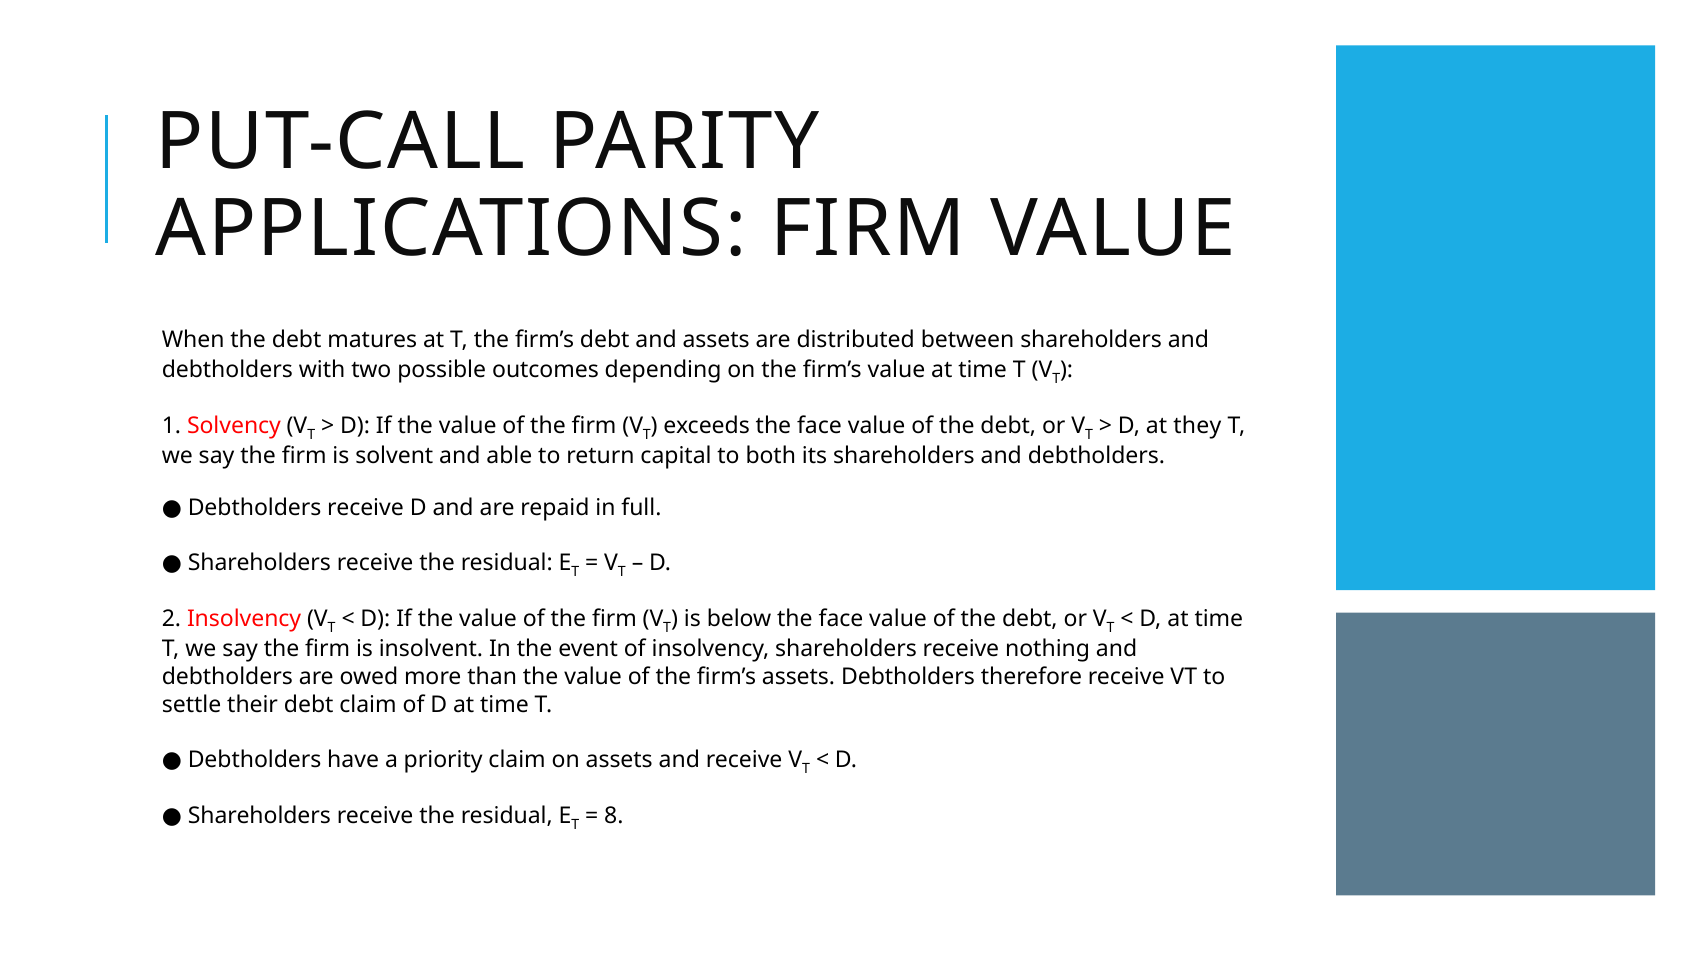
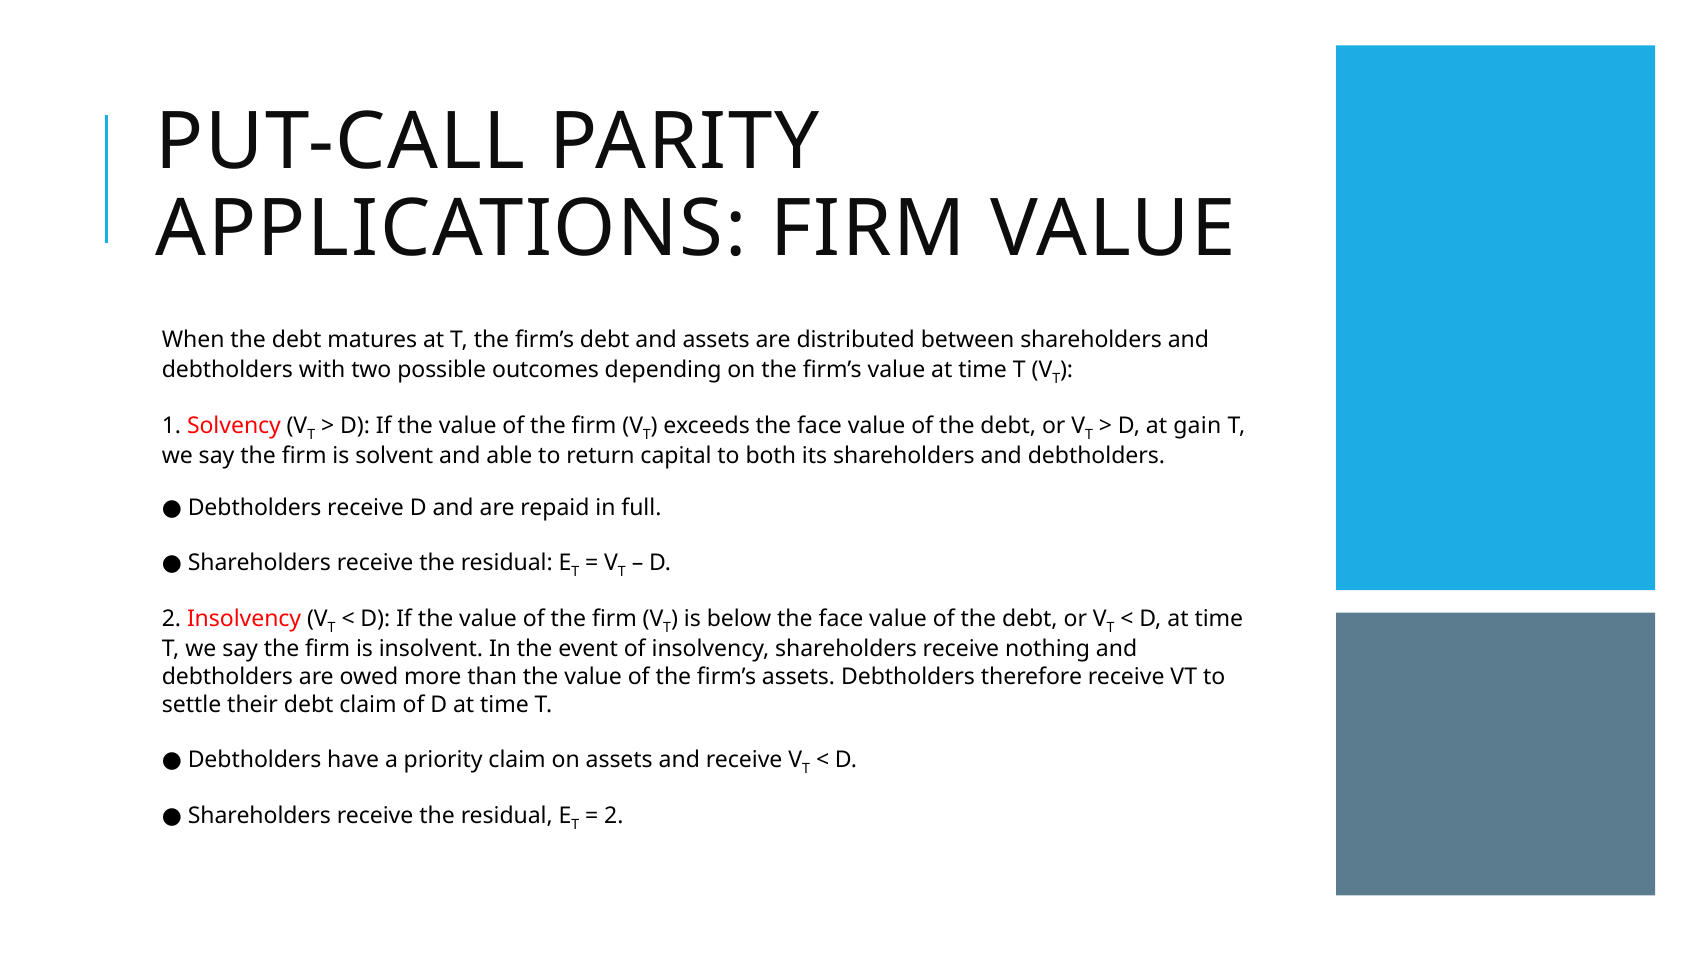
they: they -> gain
8 at (614, 816): 8 -> 2
